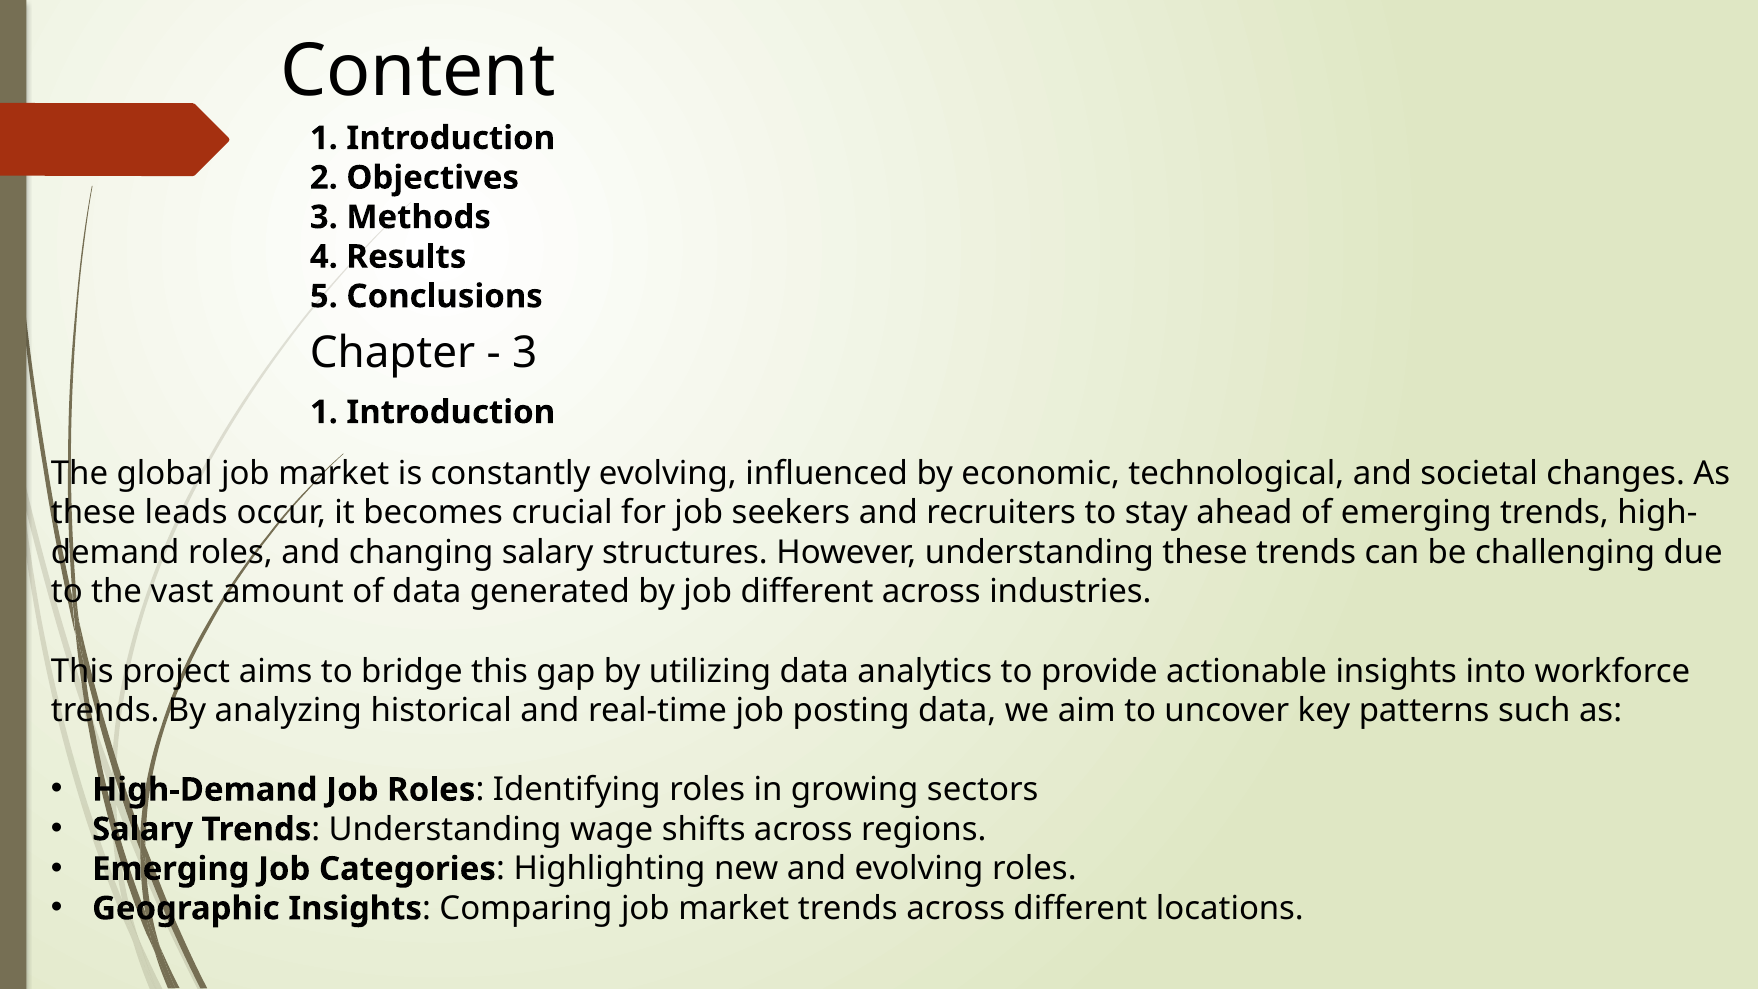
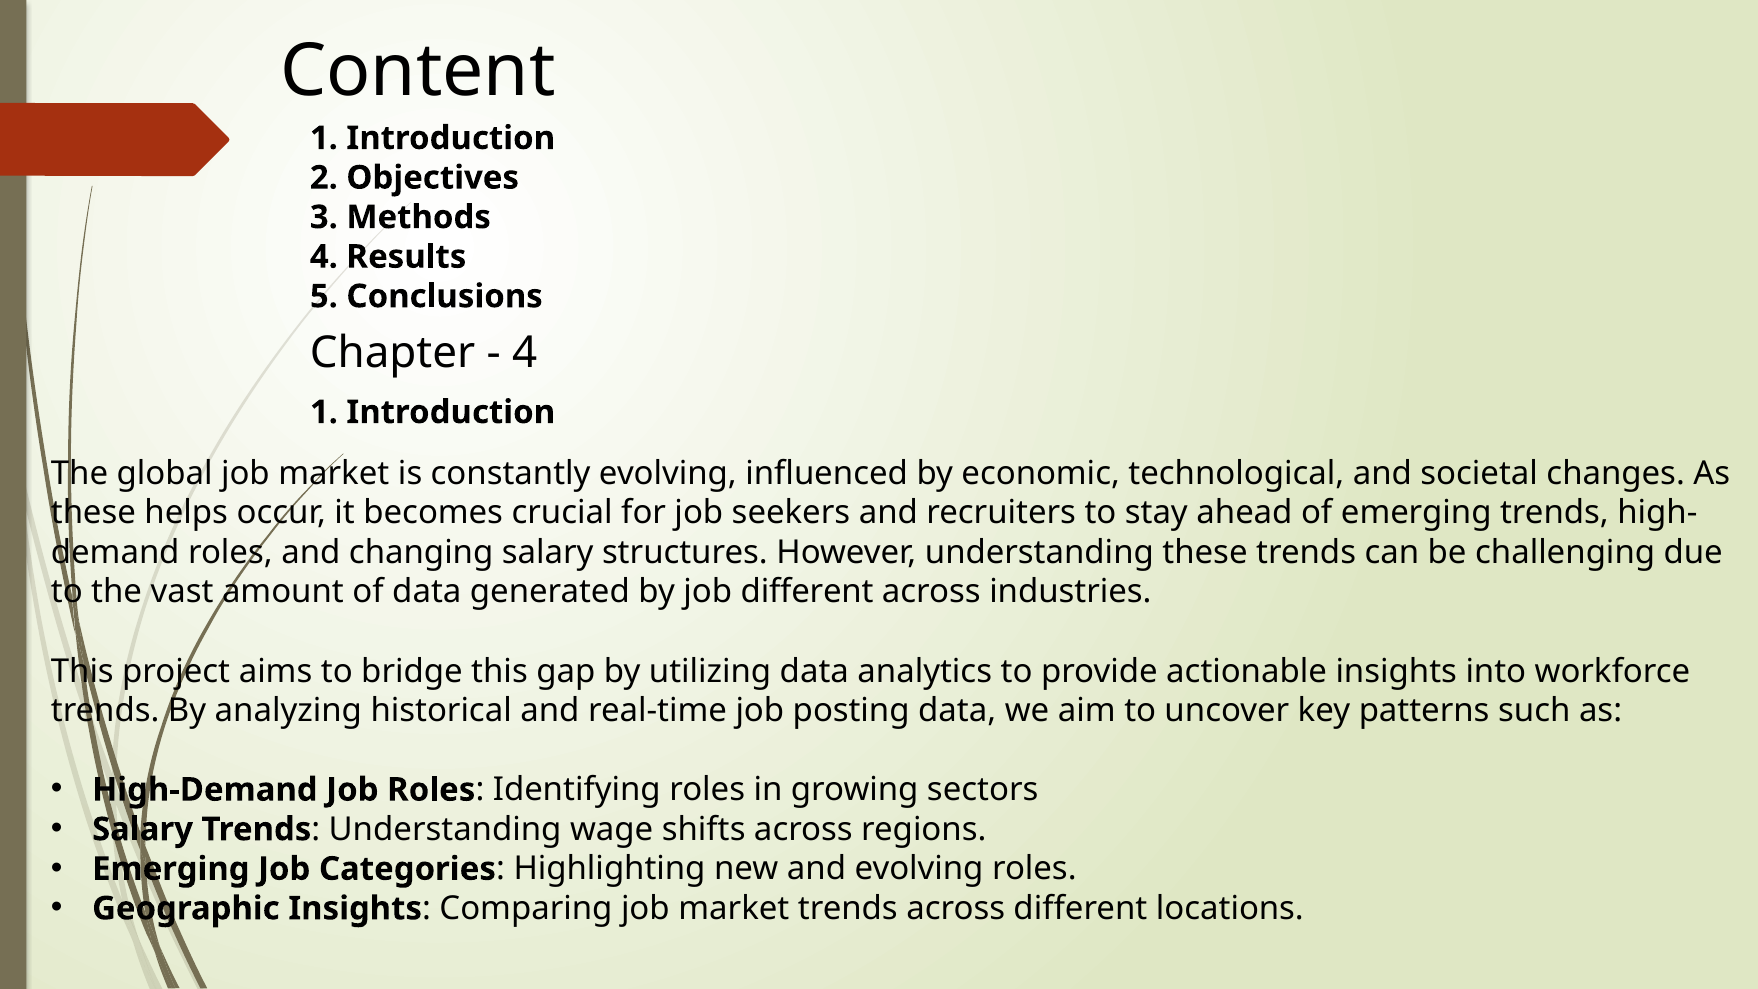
3 at (525, 353): 3 -> 4
leads: leads -> helps
